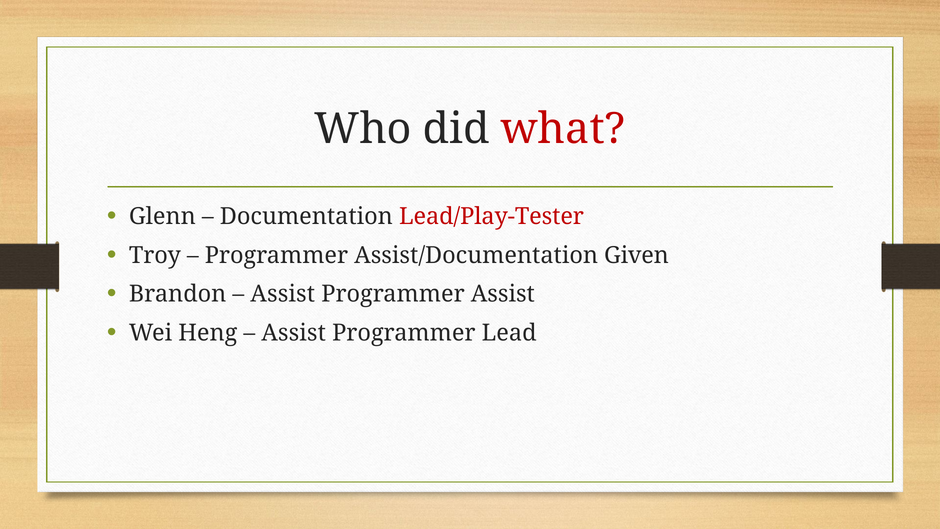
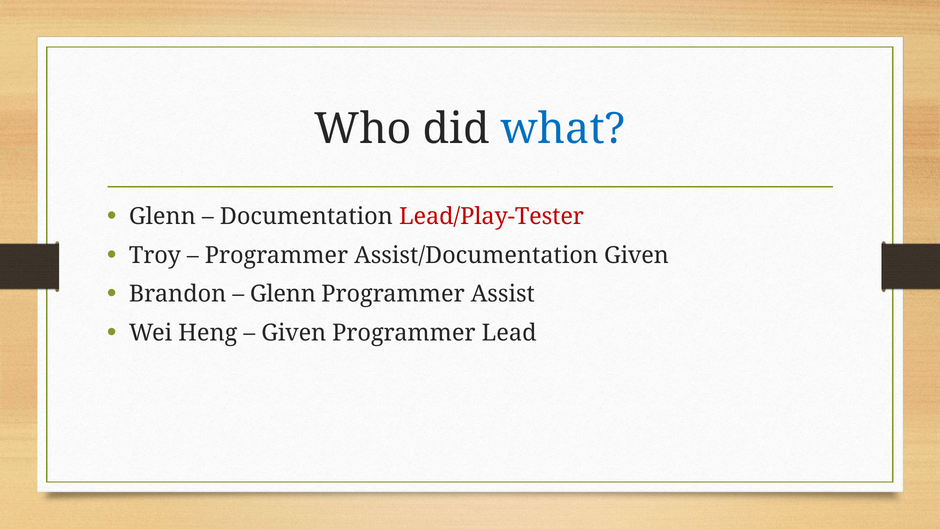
what colour: red -> blue
Assist at (283, 294): Assist -> Glenn
Assist at (294, 333): Assist -> Given
